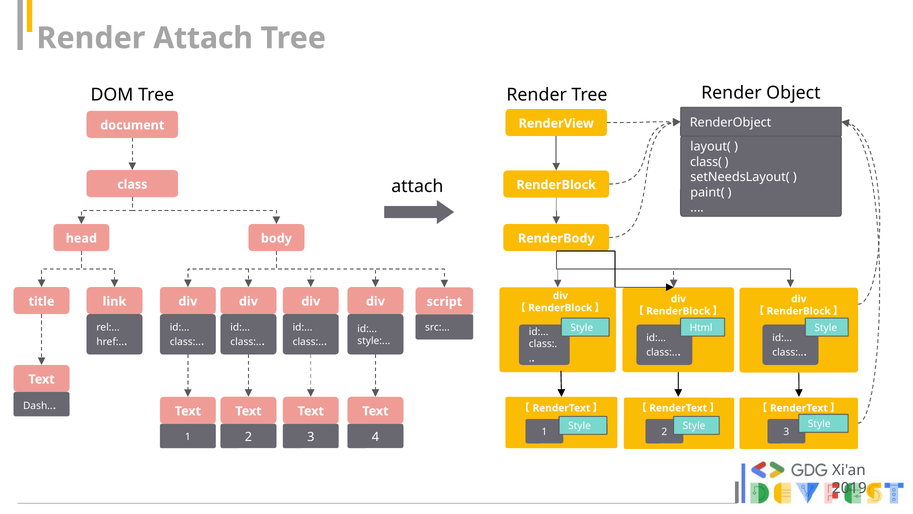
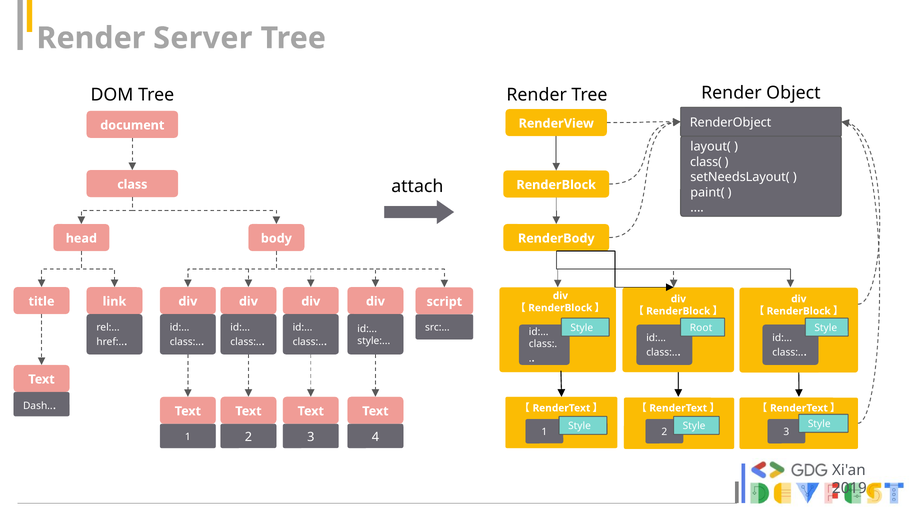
Render Attach: Attach -> Server
Html: Html -> Root
